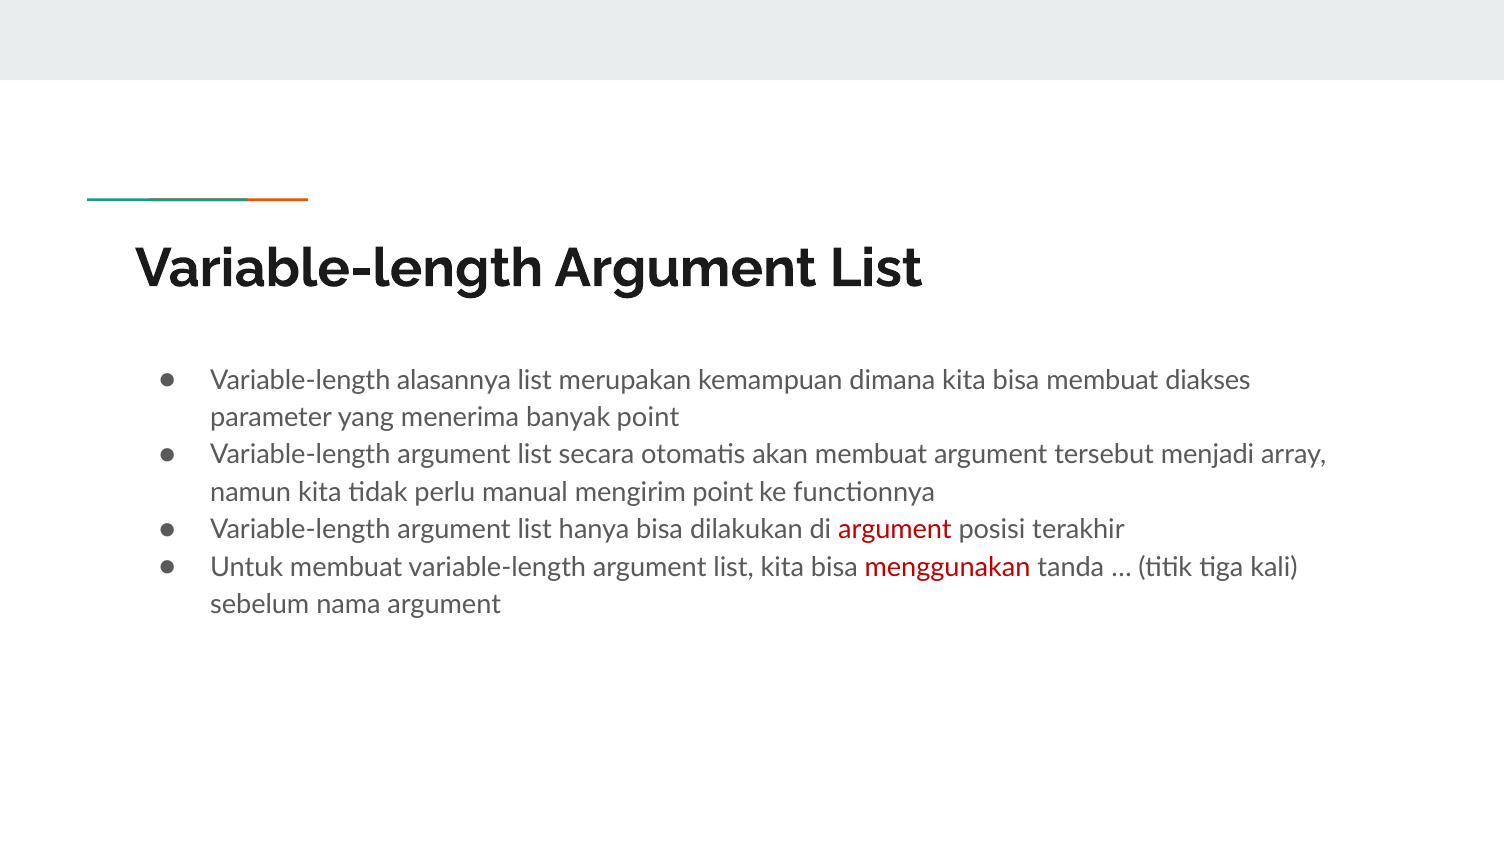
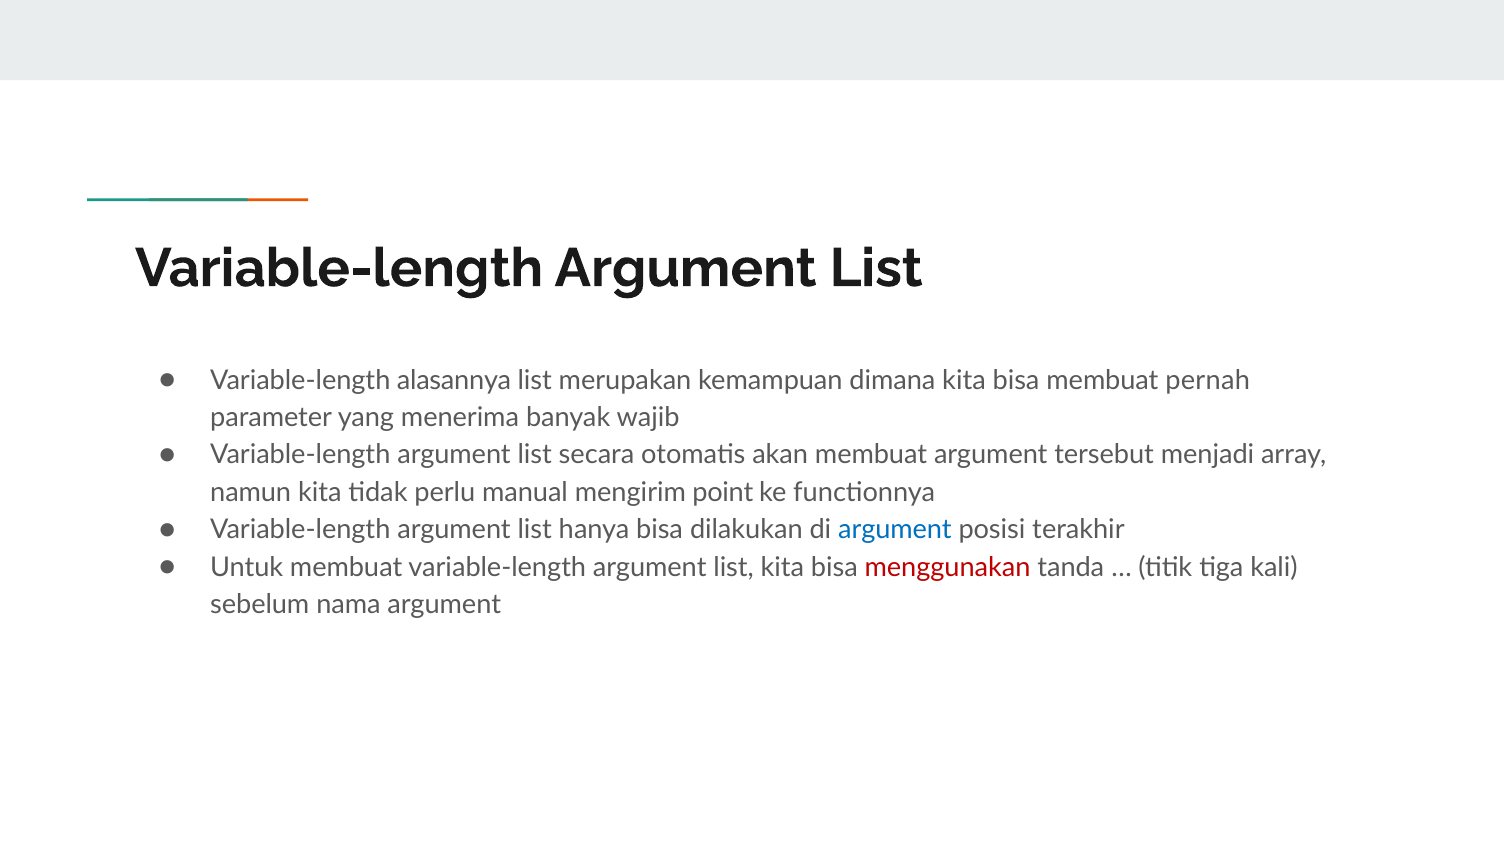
diakses: diakses -> pernah
banyak point: point -> wajib
argument at (895, 530) colour: red -> blue
